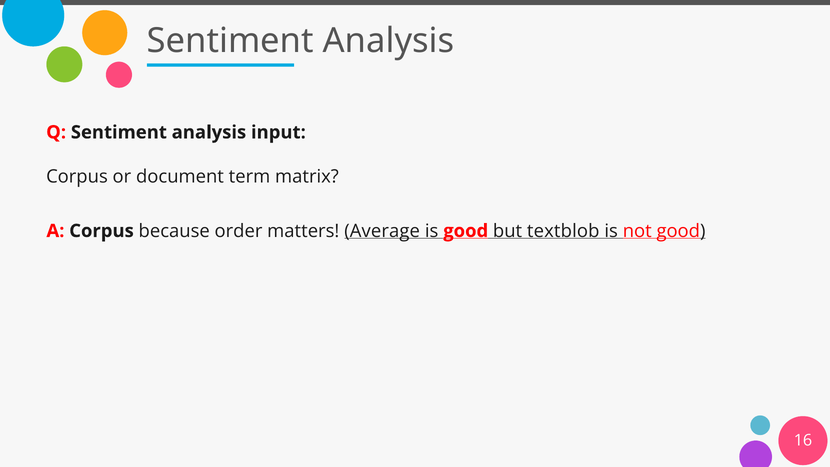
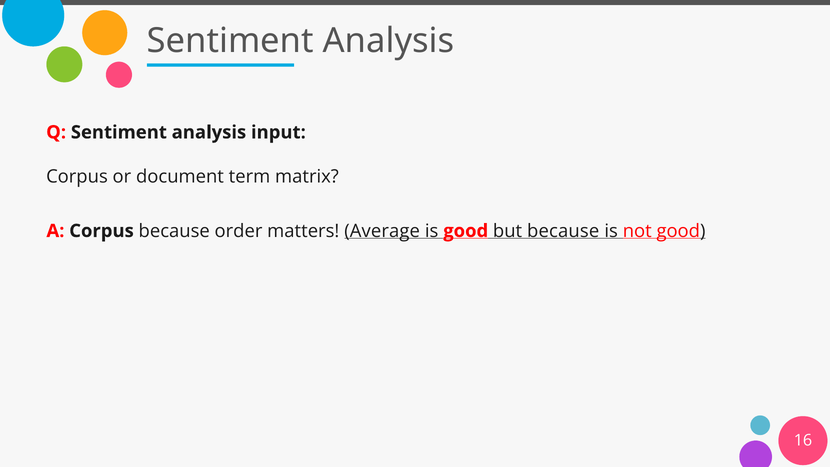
but textblob: textblob -> because
